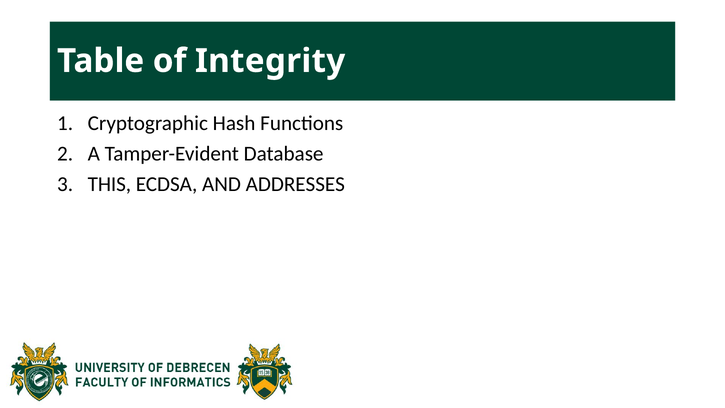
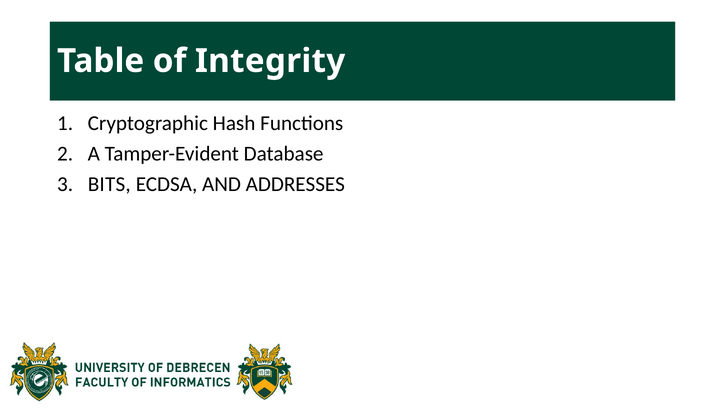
THIS: THIS -> BITS
